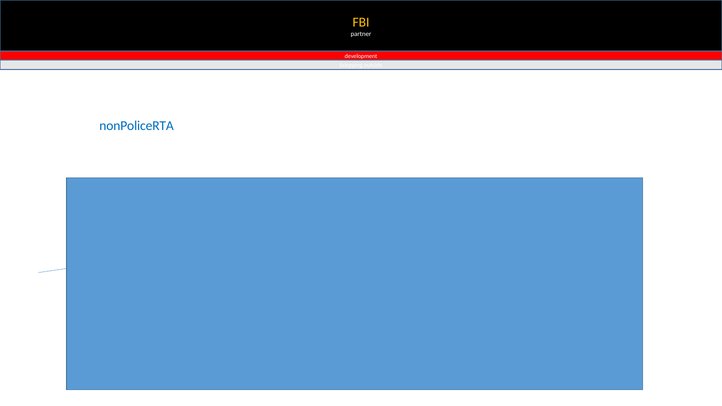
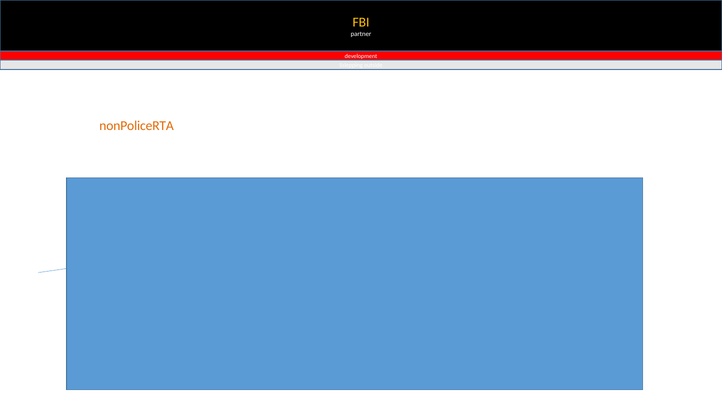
nonPoliceRTA colour: blue -> orange
